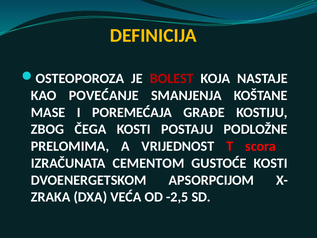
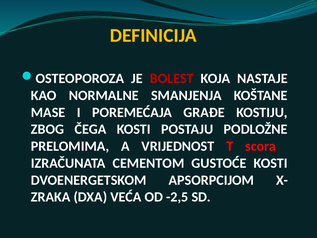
POVEĆANJE: POVEĆANJE -> NORMALNE
